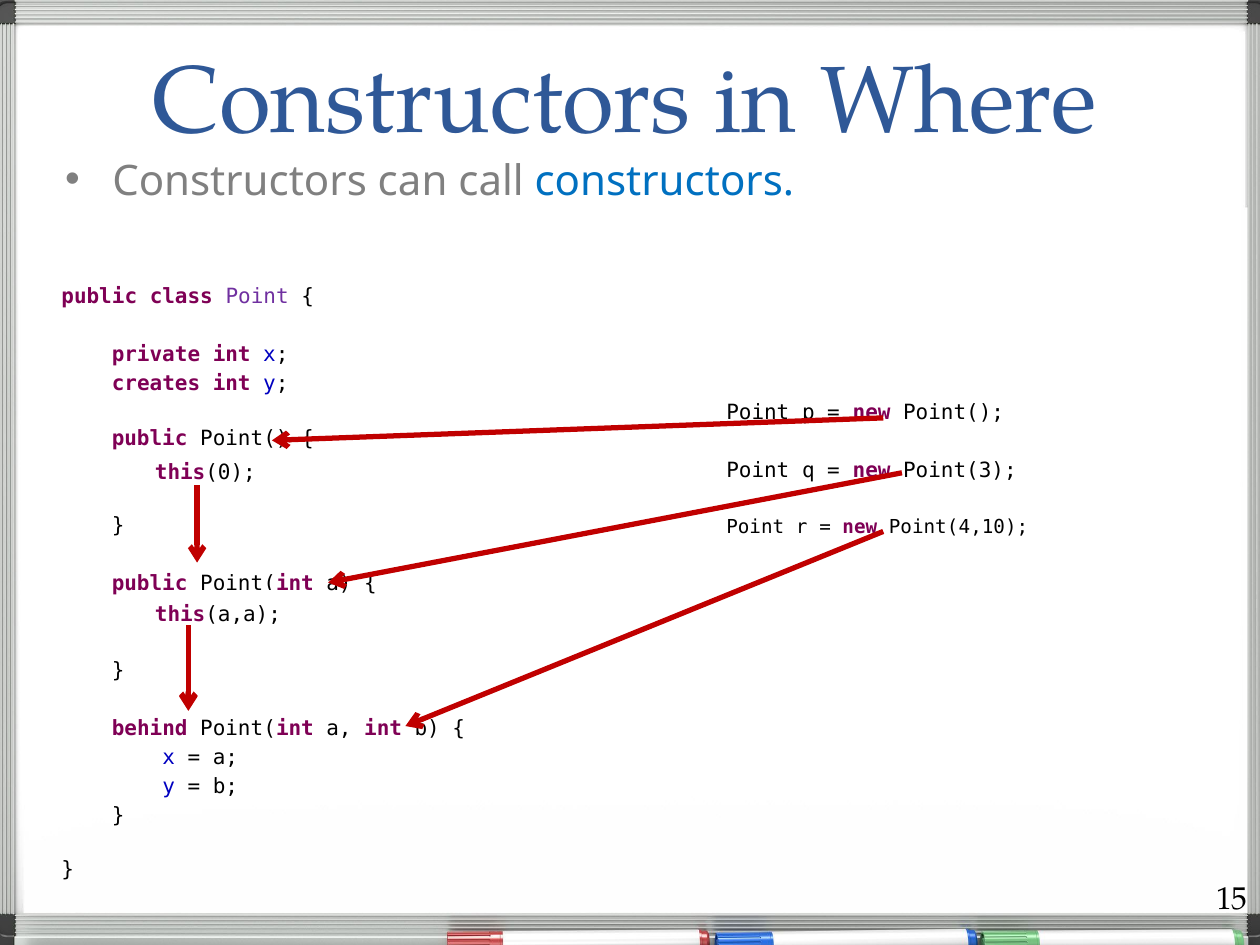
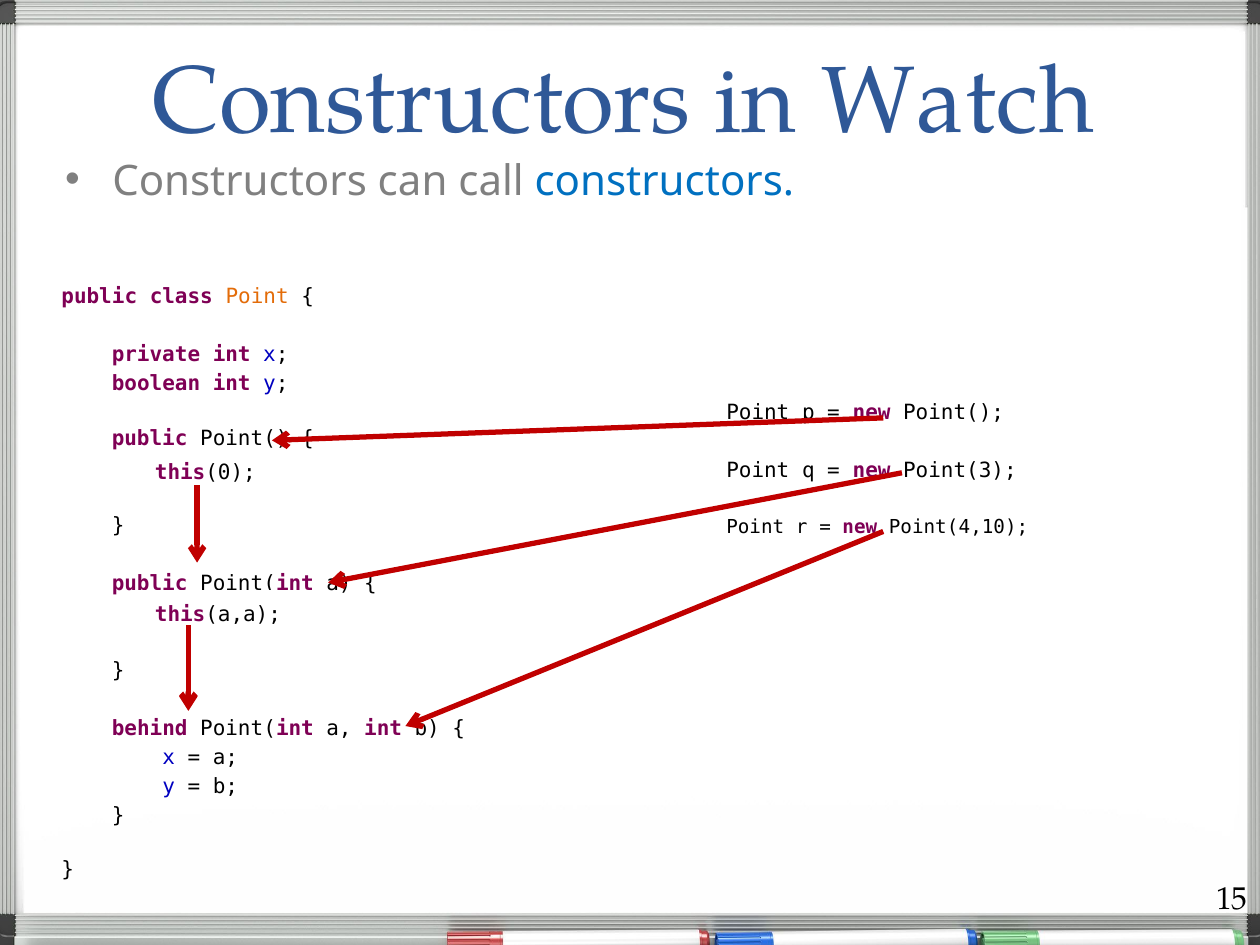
Where: Where -> Watch
Point at (257, 296) colour: purple -> orange
creates: creates -> boolean
